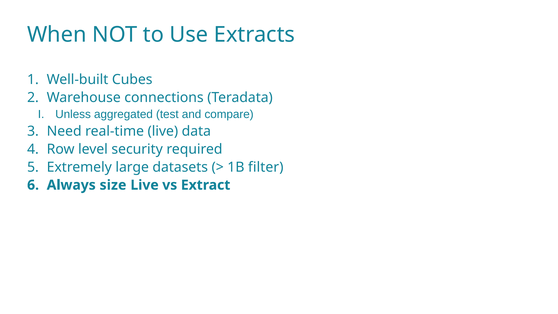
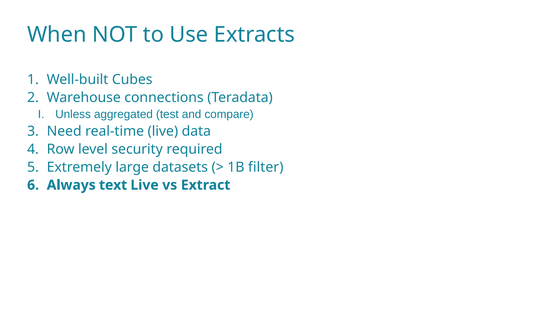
size: size -> text
